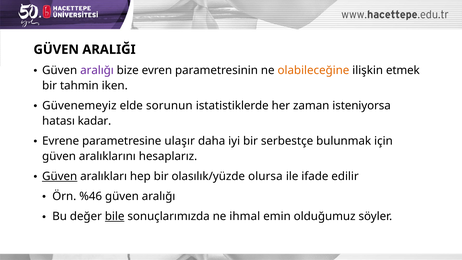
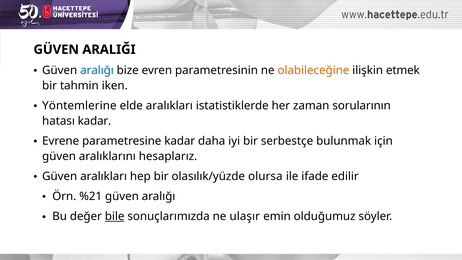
aralığı at (97, 70) colour: purple -> blue
Güvenemeyiz: Güvenemeyiz -> Yöntemlerine
elde sorunun: sorunun -> aralıkları
isteniyorsa: isteniyorsa -> sorularının
parametresine ulaşır: ulaşır -> kadar
Güven at (60, 176) underline: present -> none
%46: %46 -> %21
ihmal: ihmal -> ulaşır
